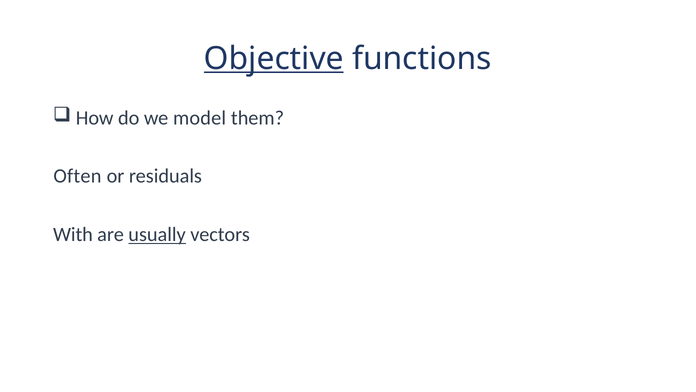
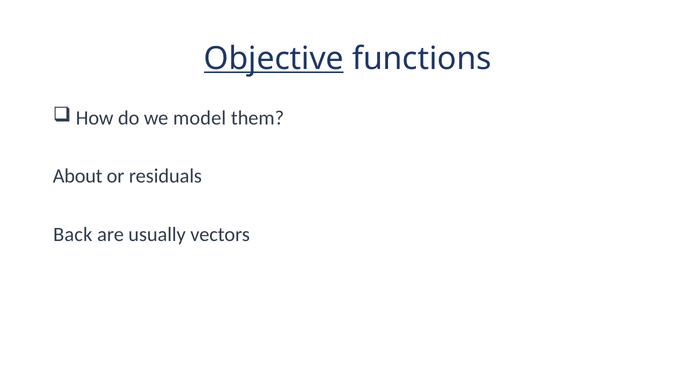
Often: Often -> About
With: With -> Back
usually underline: present -> none
